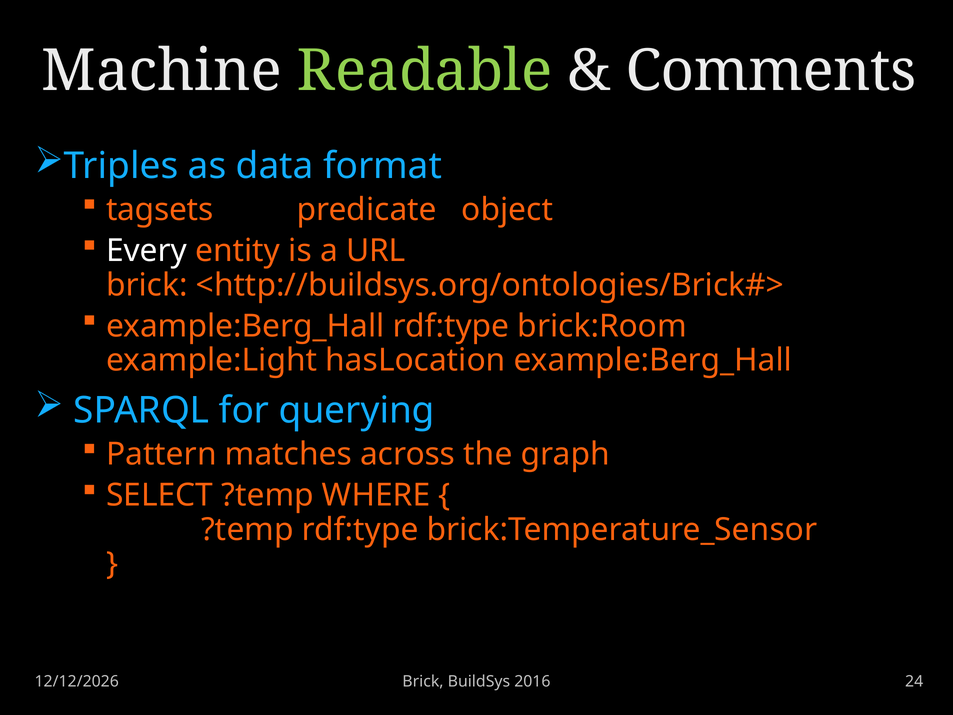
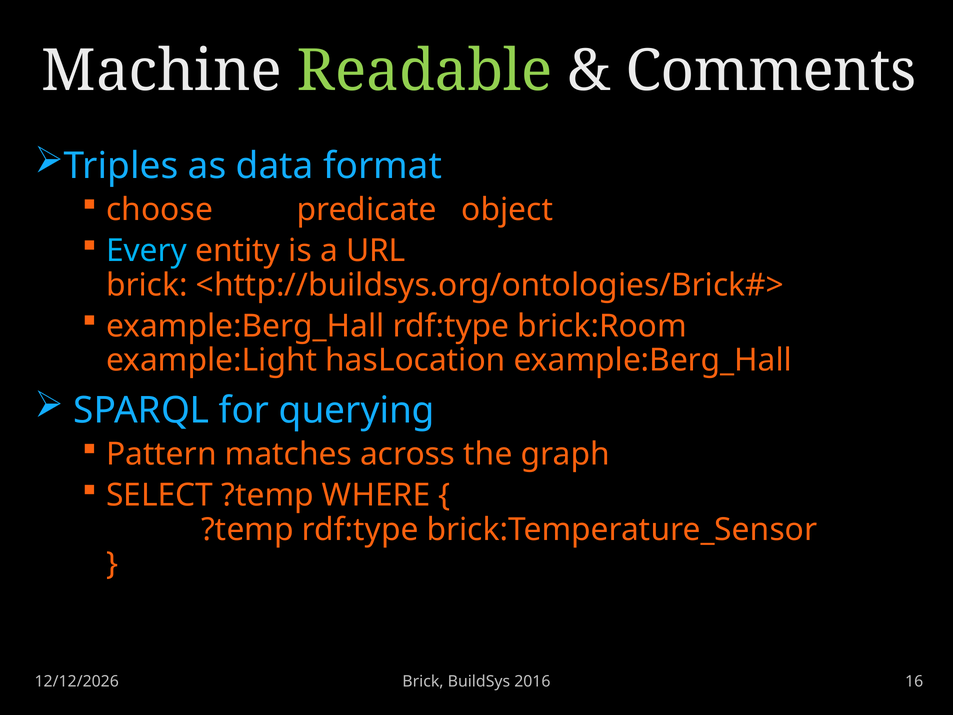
tagsets: tagsets -> choose
Every colour: white -> light blue
24: 24 -> 16
